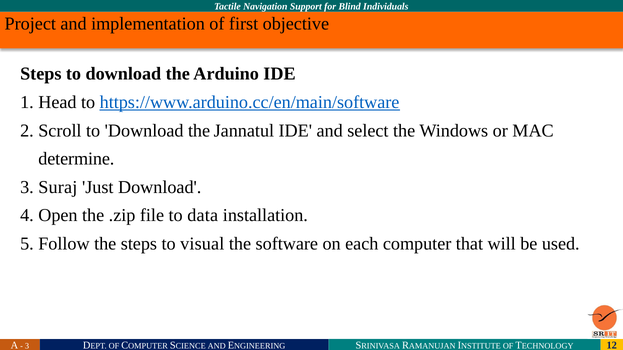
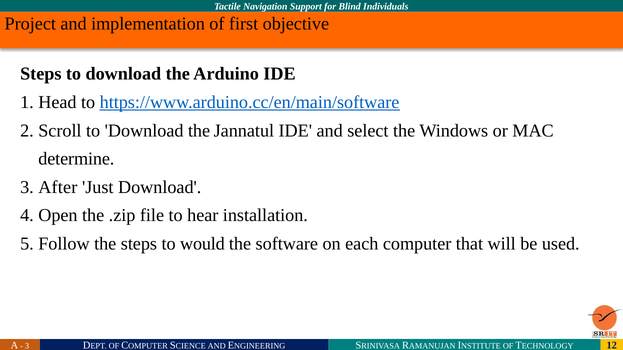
Suraj: Suraj -> After
data: data -> hear
visual: visual -> would
